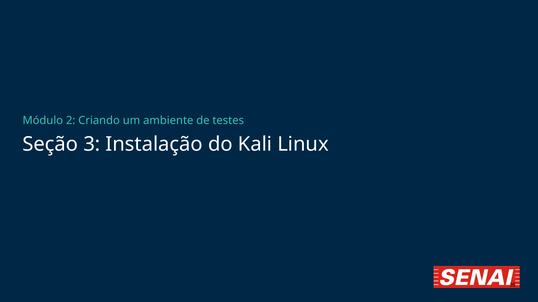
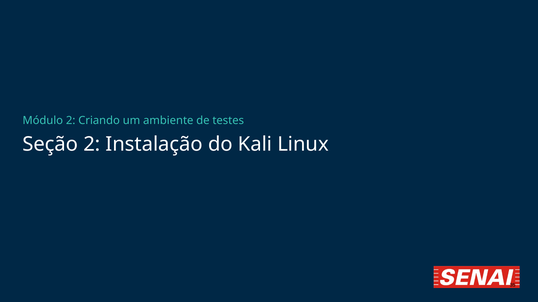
Seção 3: 3 -> 2
